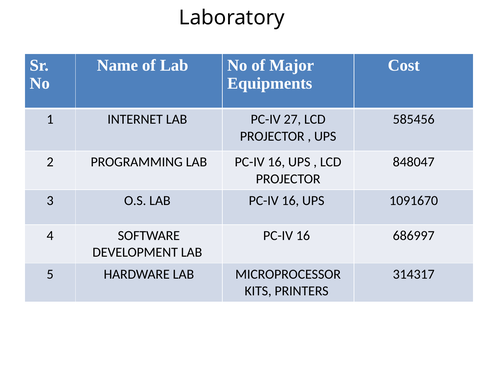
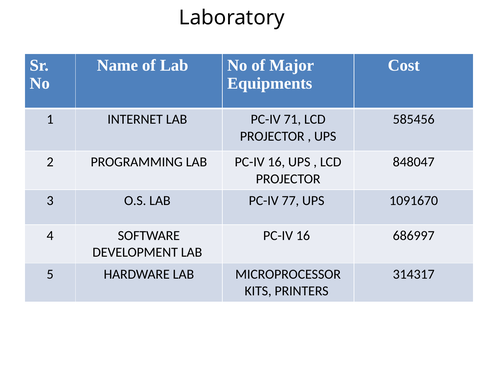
27: 27 -> 71
O.S LAB PC-IV 16: 16 -> 77
